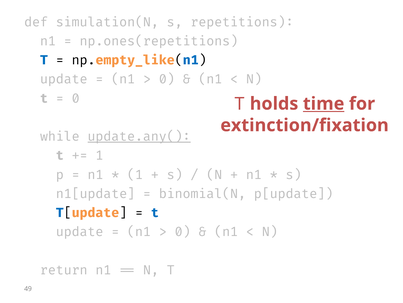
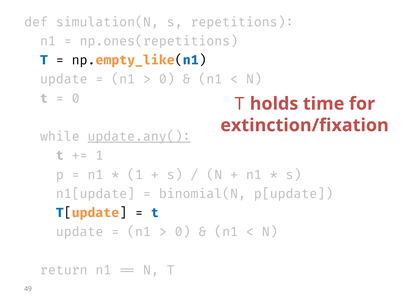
time underline: present -> none
